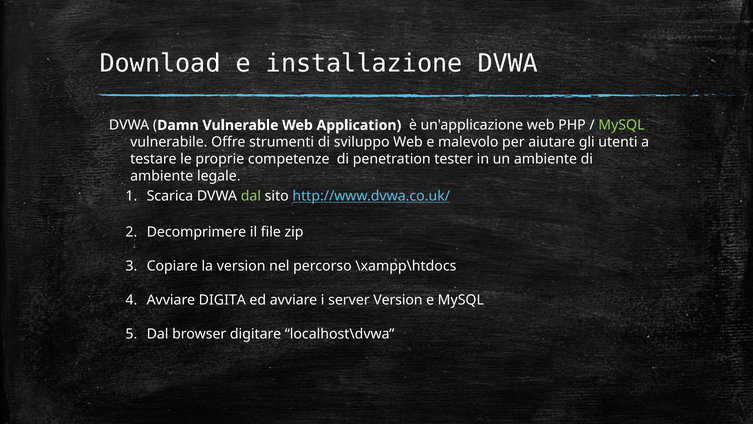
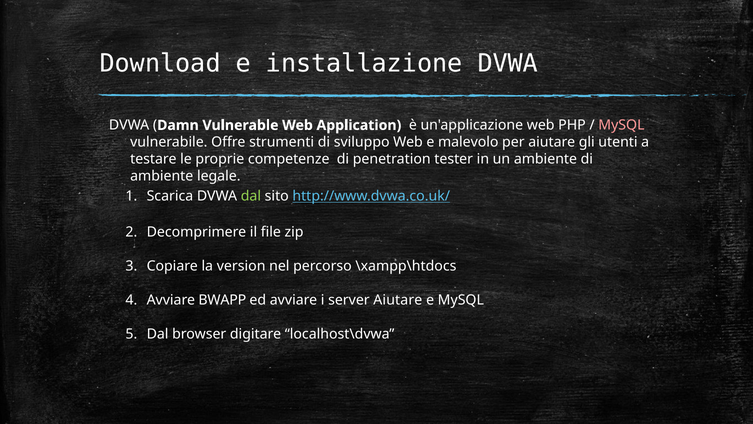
MySQL at (621, 125) colour: light green -> pink
DIGITA: DIGITA -> BWAPP
server Version: Version -> Aiutare
